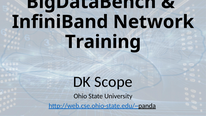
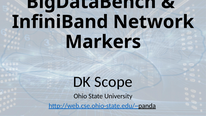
Training: Training -> Markers
